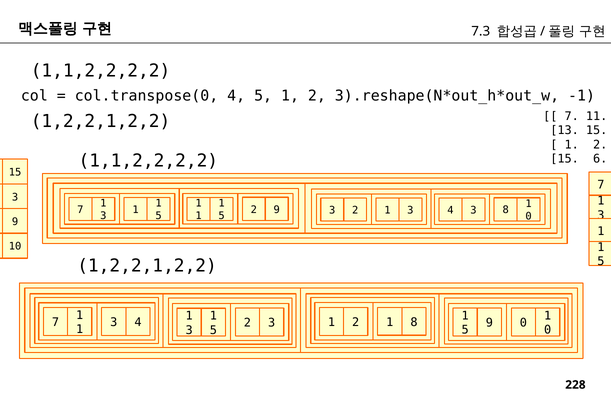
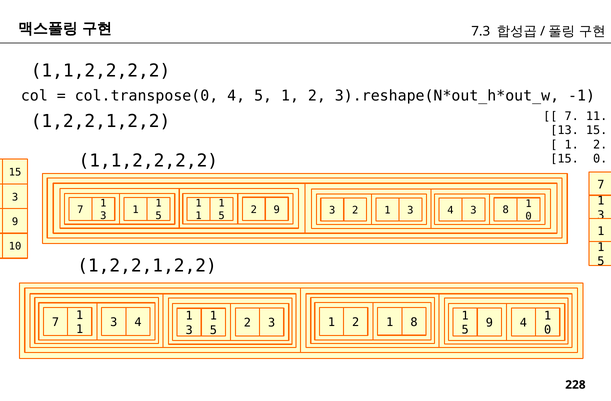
15 6: 6 -> 0
9 0: 0 -> 4
